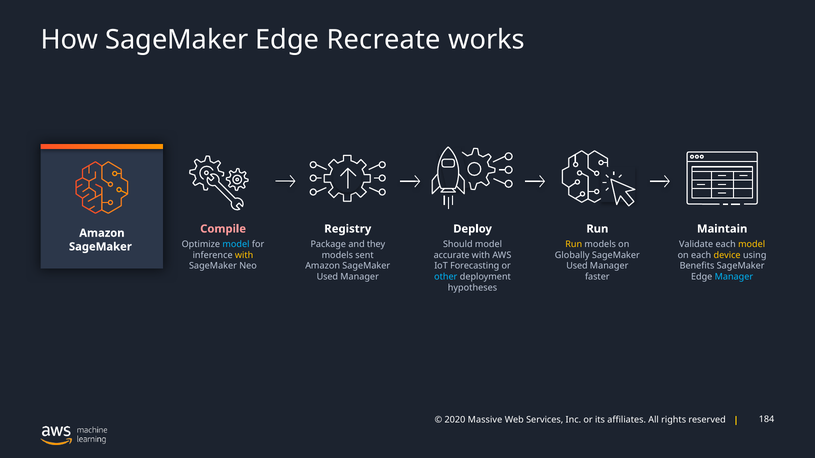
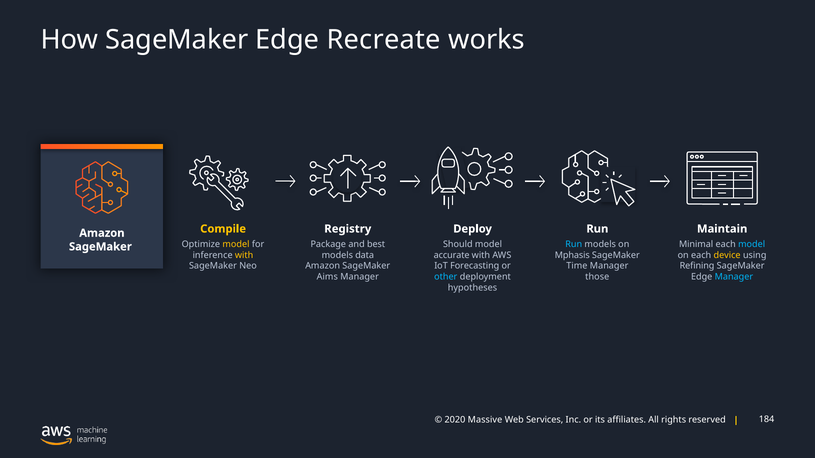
Compile colour: pink -> yellow
model at (236, 245) colour: light blue -> yellow
they: they -> best
Run at (574, 245) colour: yellow -> light blue
Validate: Validate -> Minimal
model at (752, 245) colour: yellow -> light blue
sent: sent -> data
Globally: Globally -> Mphasis
Used at (577, 266): Used -> Time
Benefits: Benefits -> Refining
Used at (327, 277): Used -> Aims
faster: faster -> those
